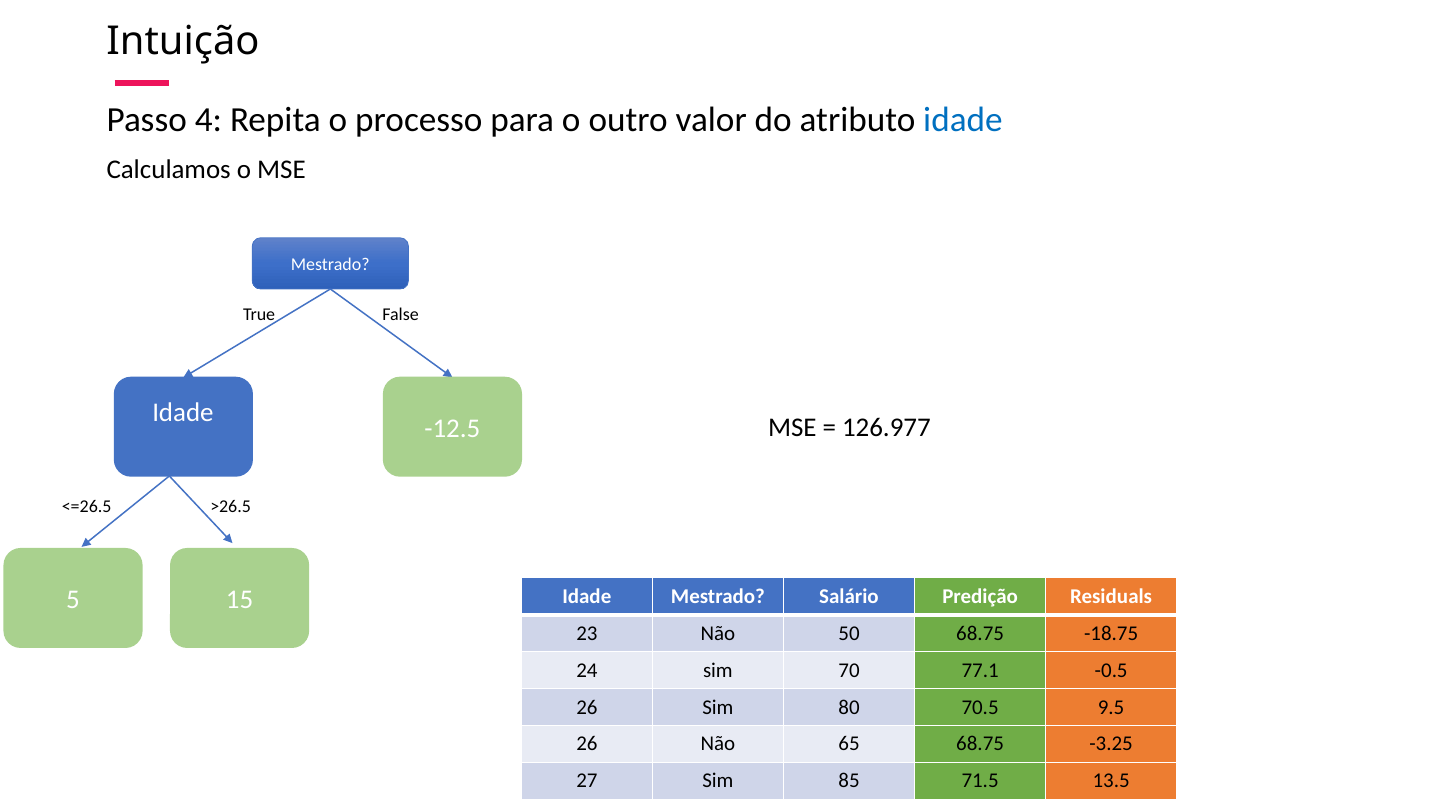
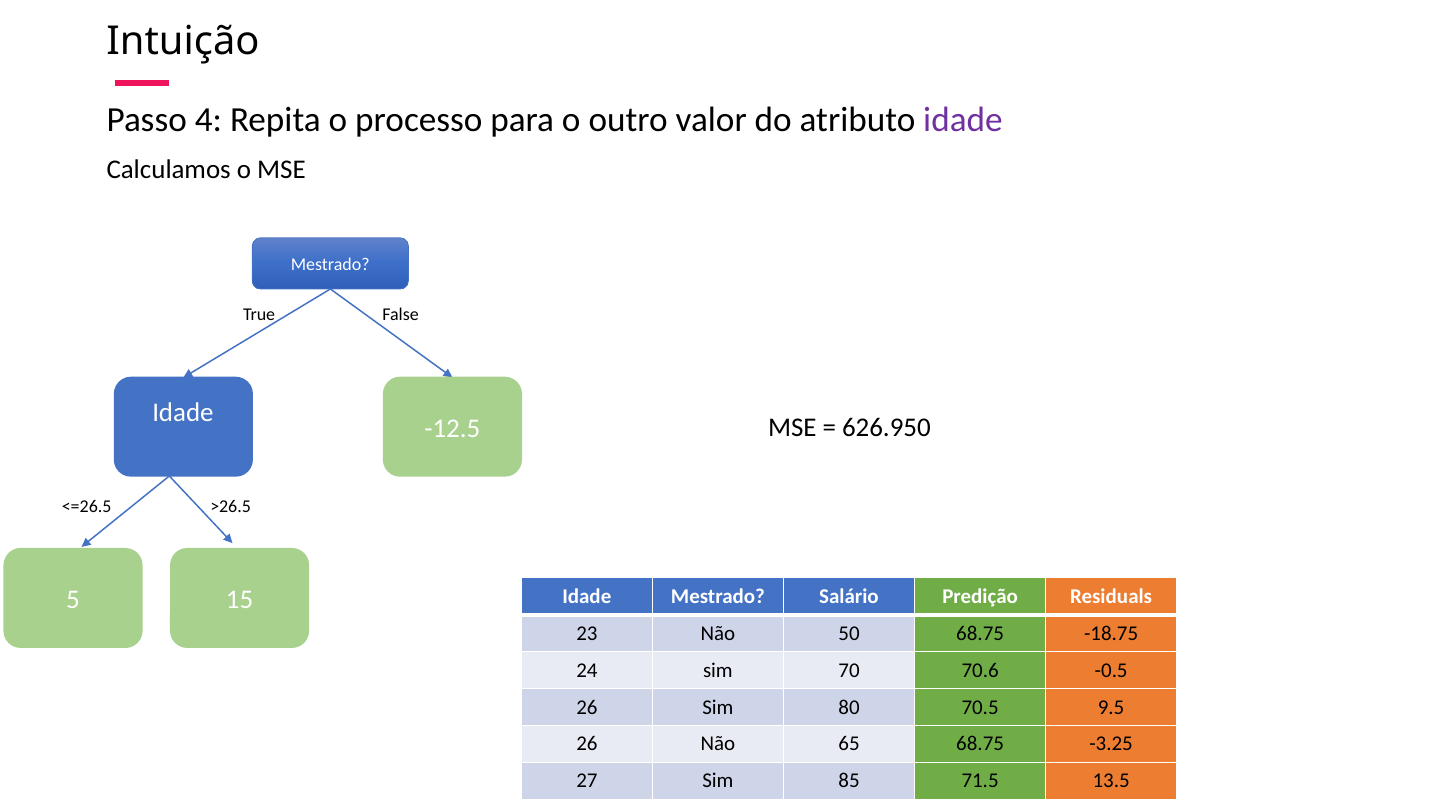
idade at (963, 120) colour: blue -> purple
126.977: 126.977 -> 626.950
77.1: 77.1 -> 70.6
